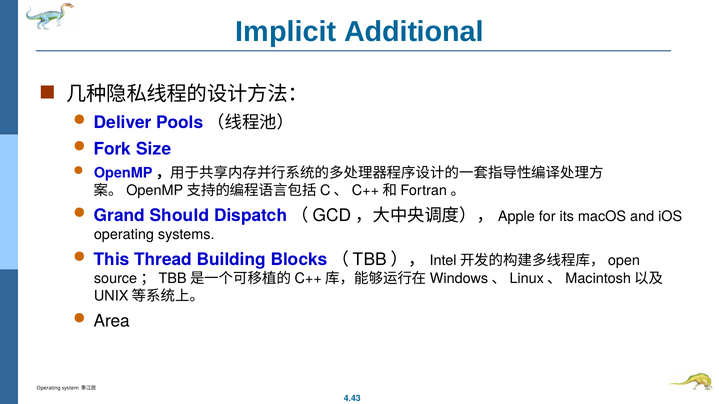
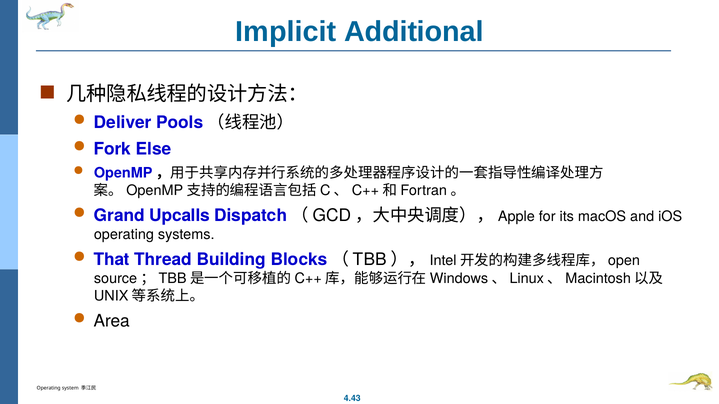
Size: Size -> Else
Should: Should -> Upcalls
This: This -> That
